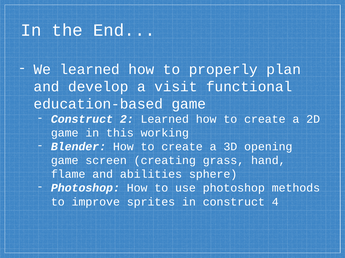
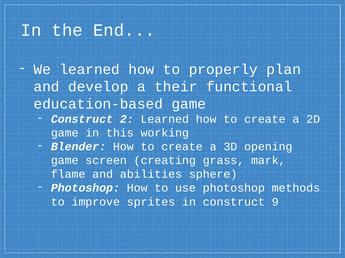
visit: visit -> their
hand: hand -> mark
4: 4 -> 9
